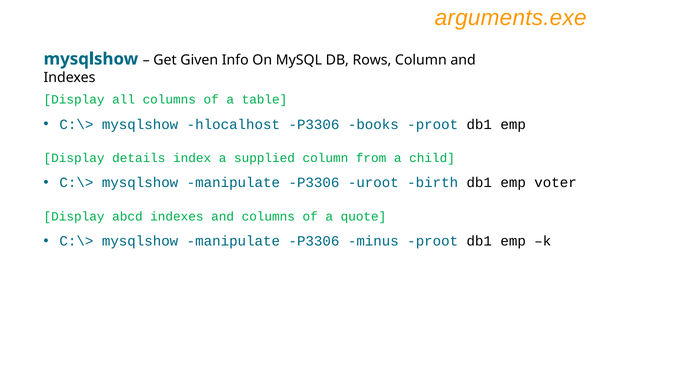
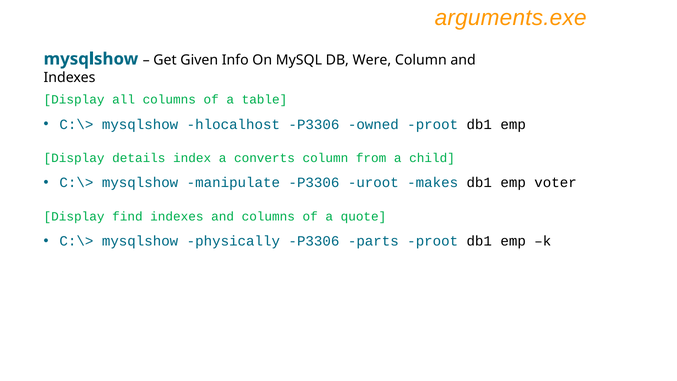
Rows: Rows -> Were
books: books -> owned
supplied: supplied -> converts
birth: birth -> makes
abcd: abcd -> find
manipulate at (233, 241): manipulate -> physically
minus: minus -> parts
